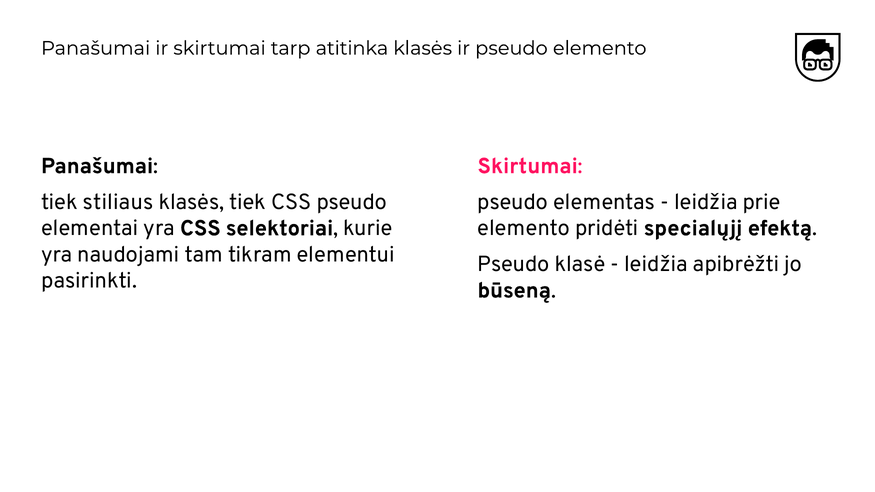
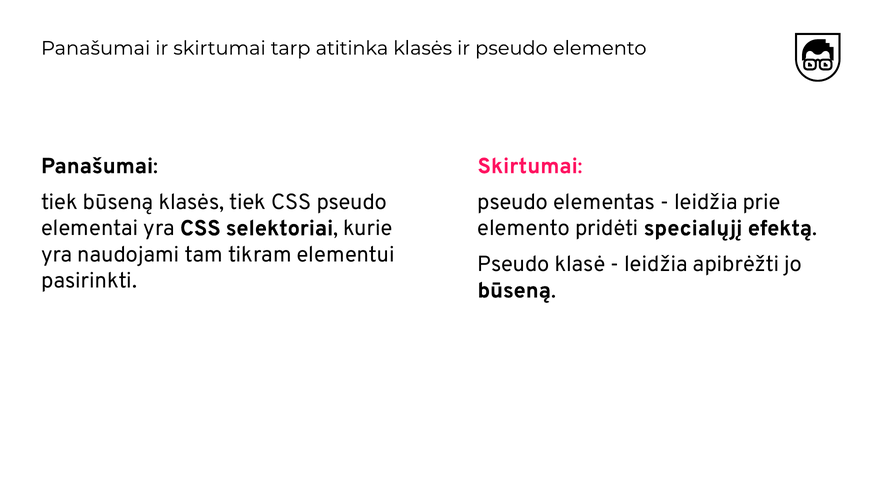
tiek stiliaus: stiliaus -> būseną
